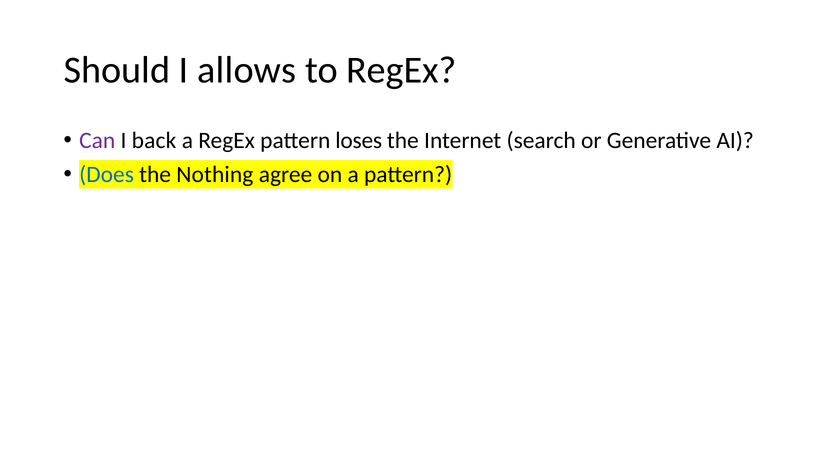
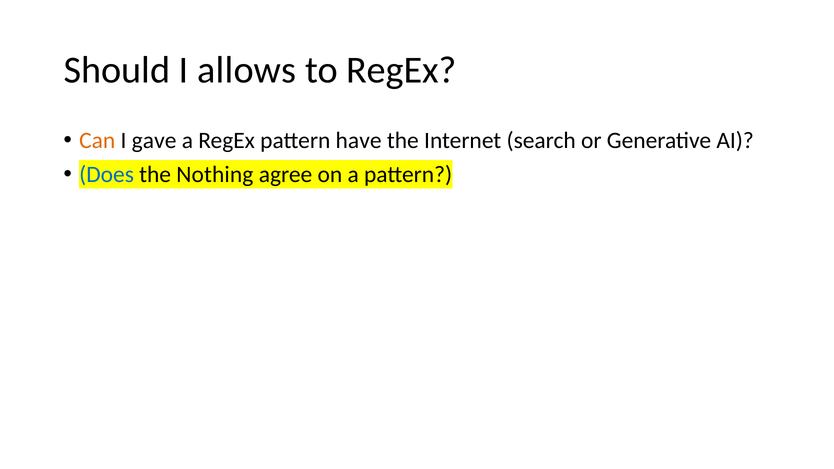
Can colour: purple -> orange
back: back -> gave
loses: loses -> have
